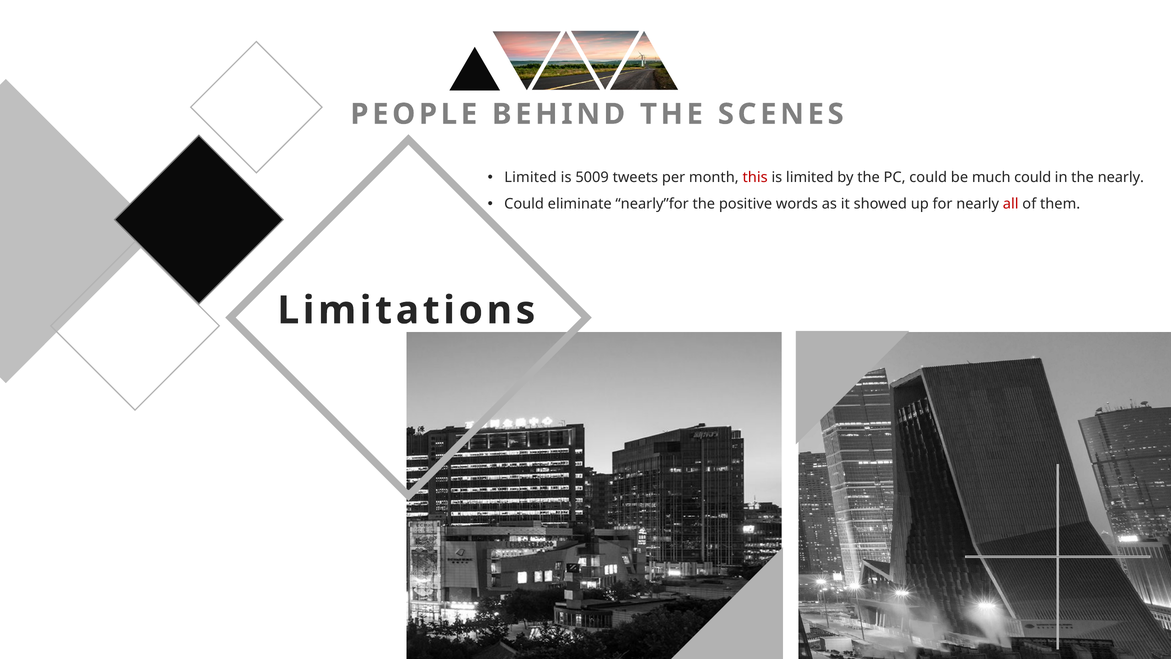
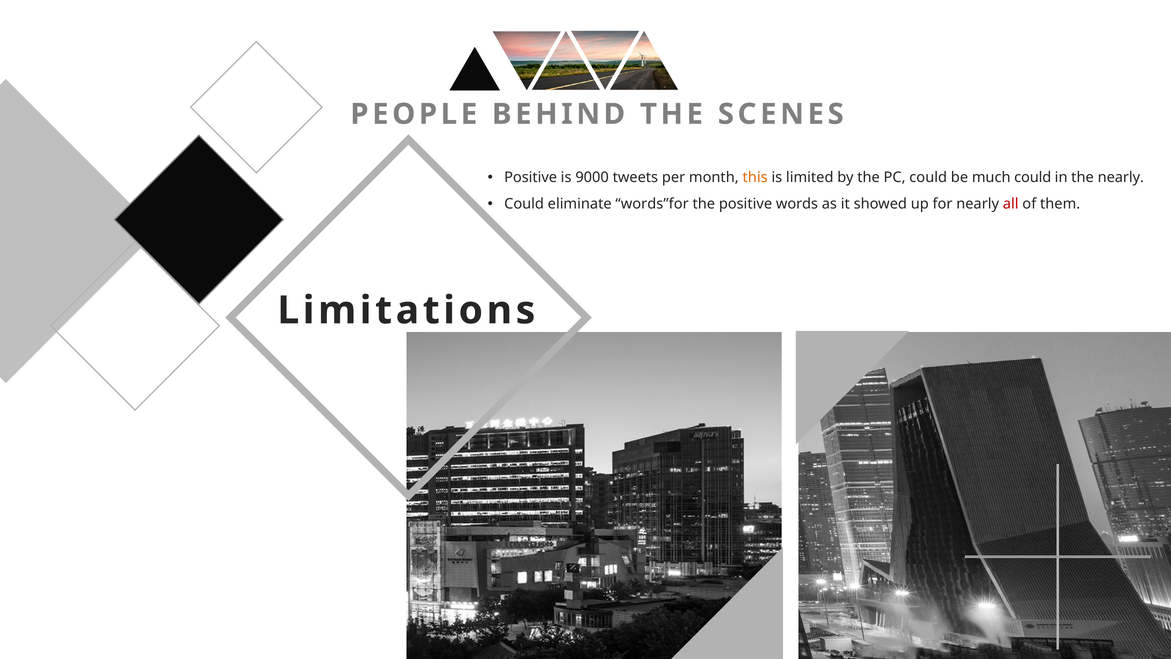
Limited at (530, 178): Limited -> Positive
5009: 5009 -> 9000
this colour: red -> orange
nearly”for: nearly”for -> words”for
